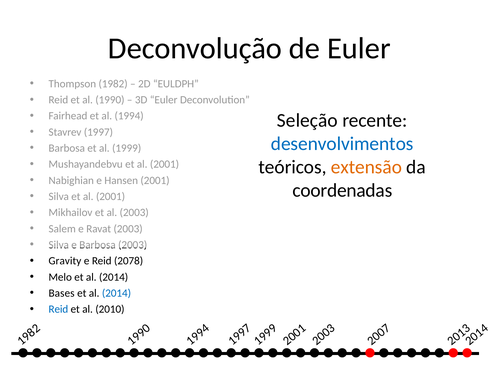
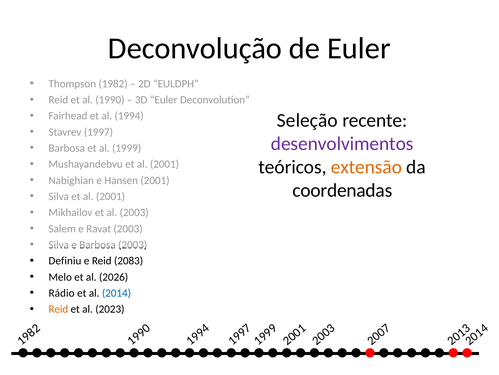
desenvolvimentos colour: blue -> purple
Gravity: Gravity -> Definiu
2078: 2078 -> 2083
Melo et al 2014: 2014 -> 2026
Bases: Bases -> Rádio
Reid at (58, 309) colour: blue -> orange
2010: 2010 -> 2023
